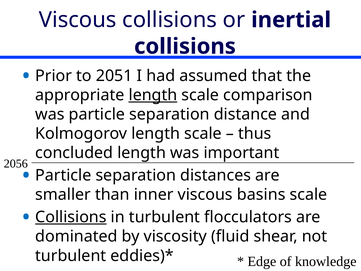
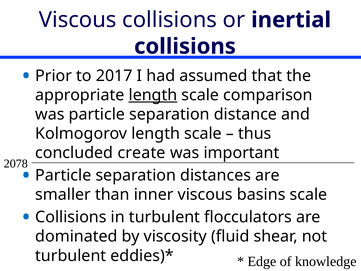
2051: 2051 -> 2017
concluded length: length -> create
2056: 2056 -> 2078
Collisions at (71, 217) underline: present -> none
